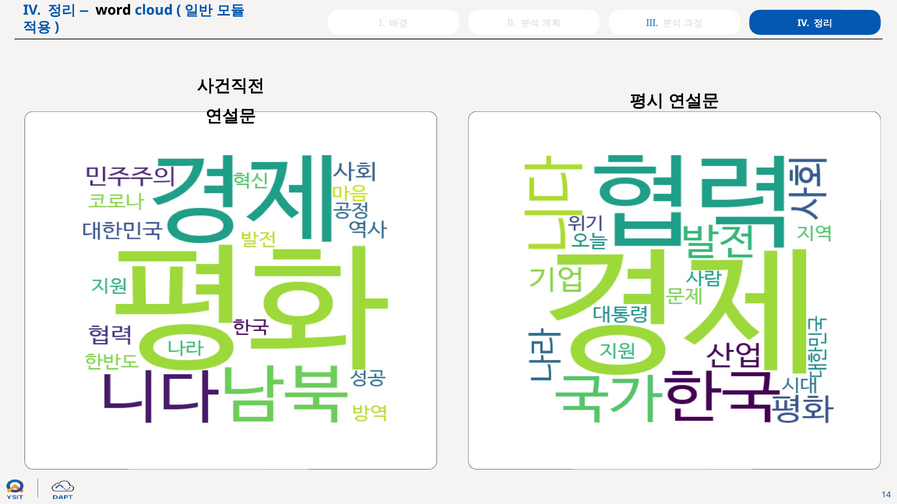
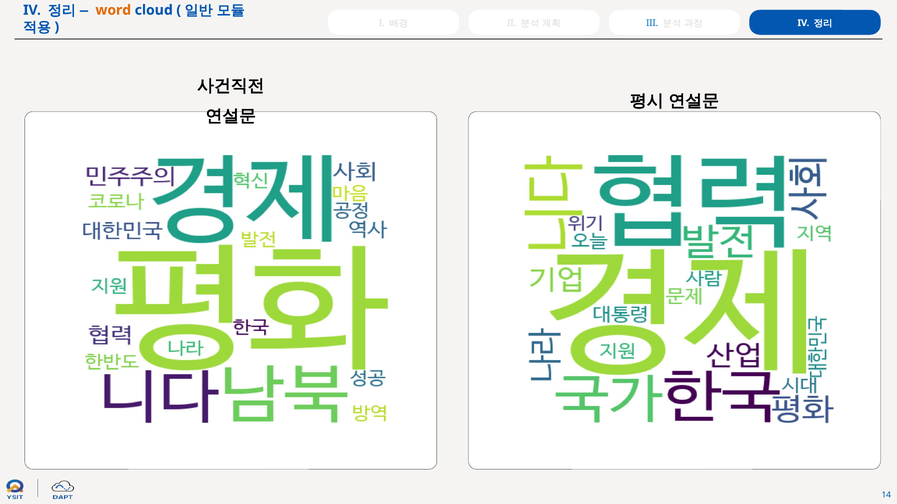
word colour: black -> orange
